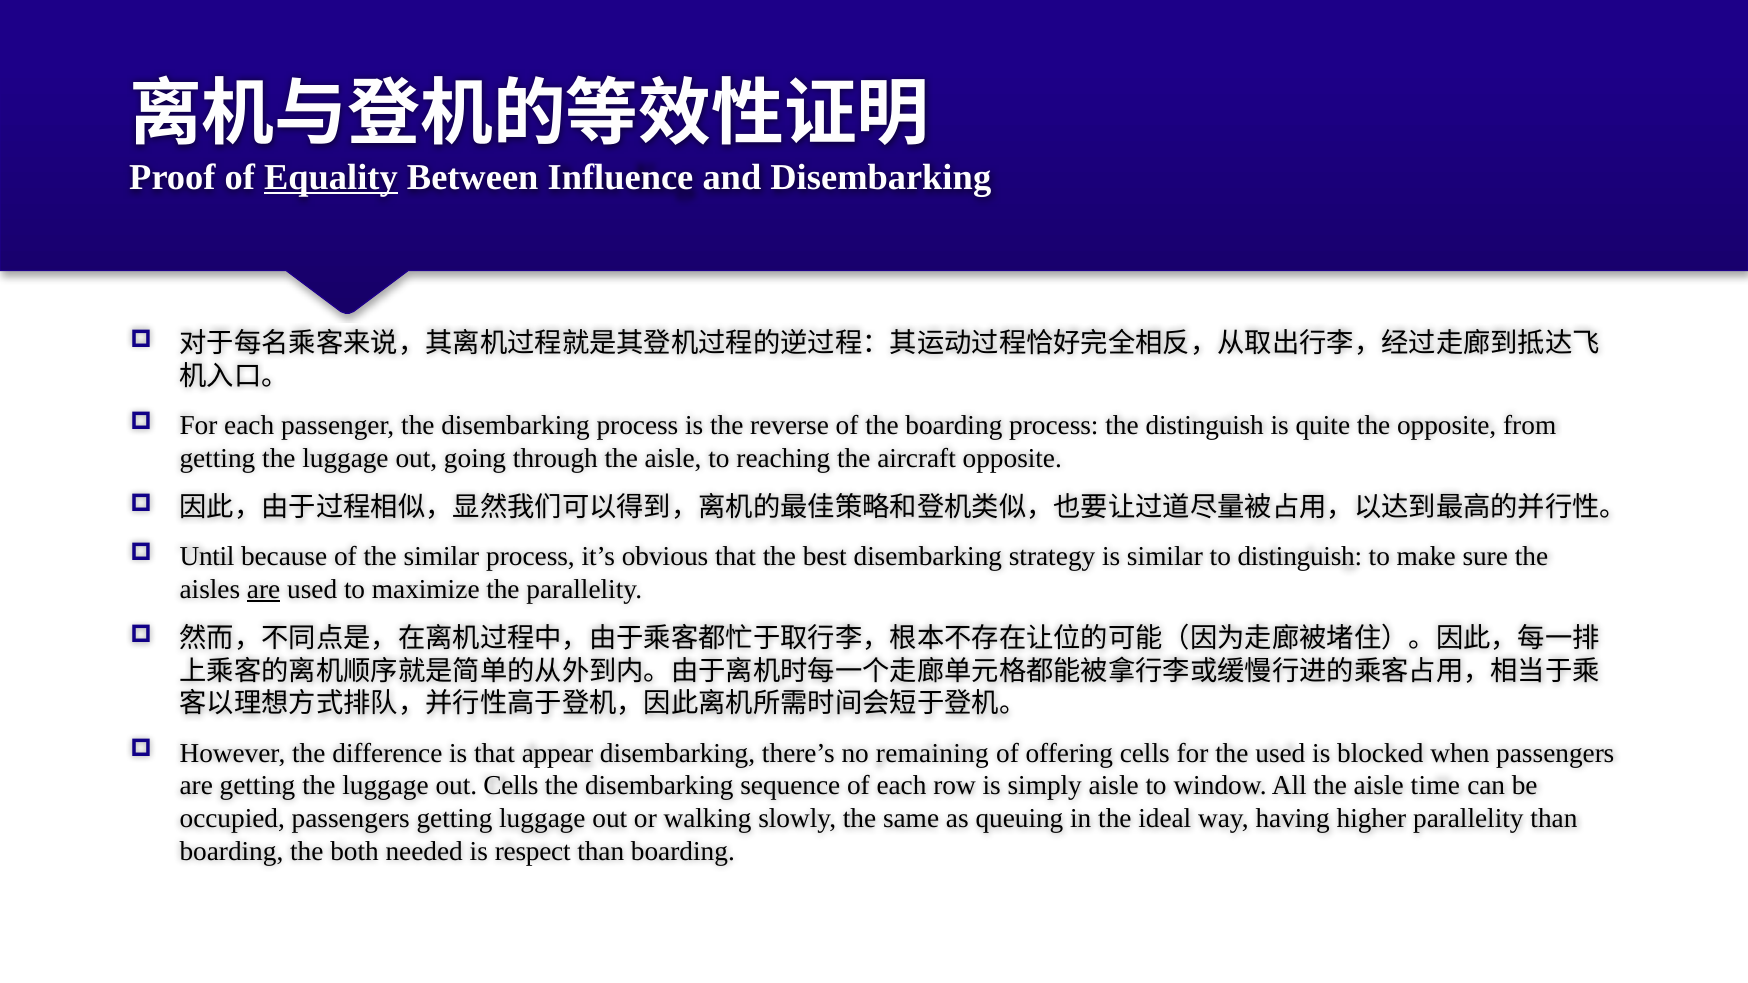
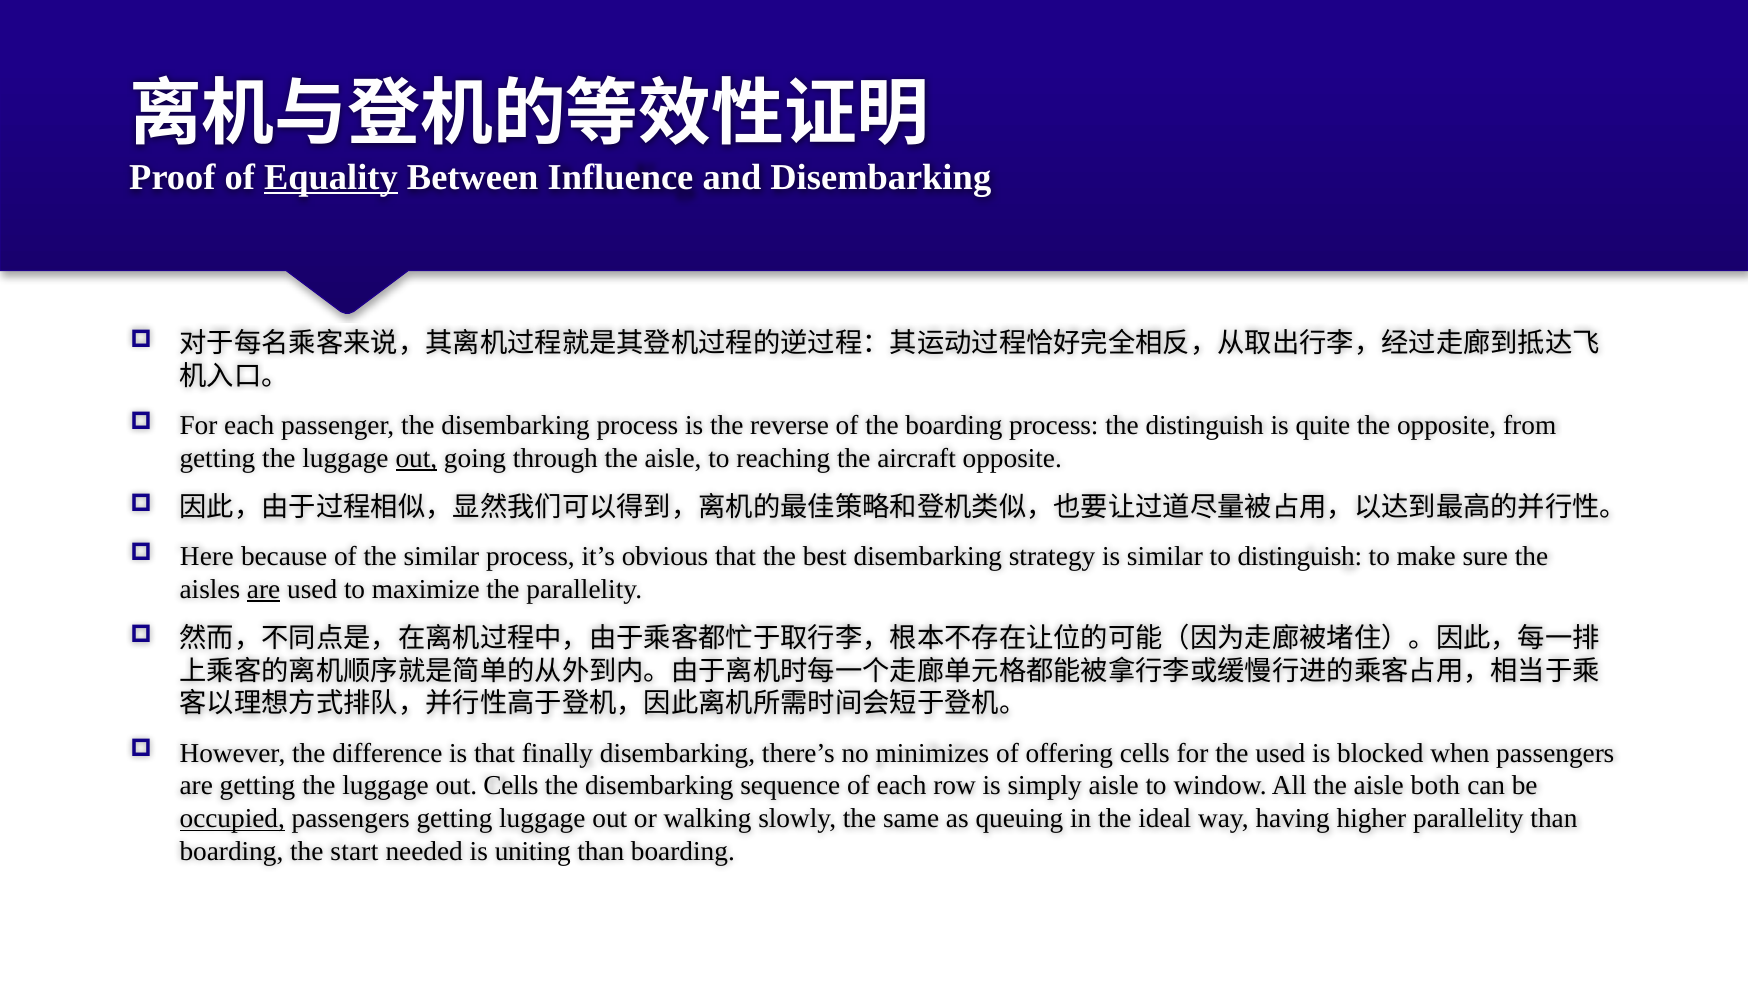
out at (416, 458) underline: none -> present
Until: Until -> Here
appear: appear -> finally
remaining: remaining -> minimizes
time: time -> both
occupied underline: none -> present
both: both -> start
respect: respect -> uniting
